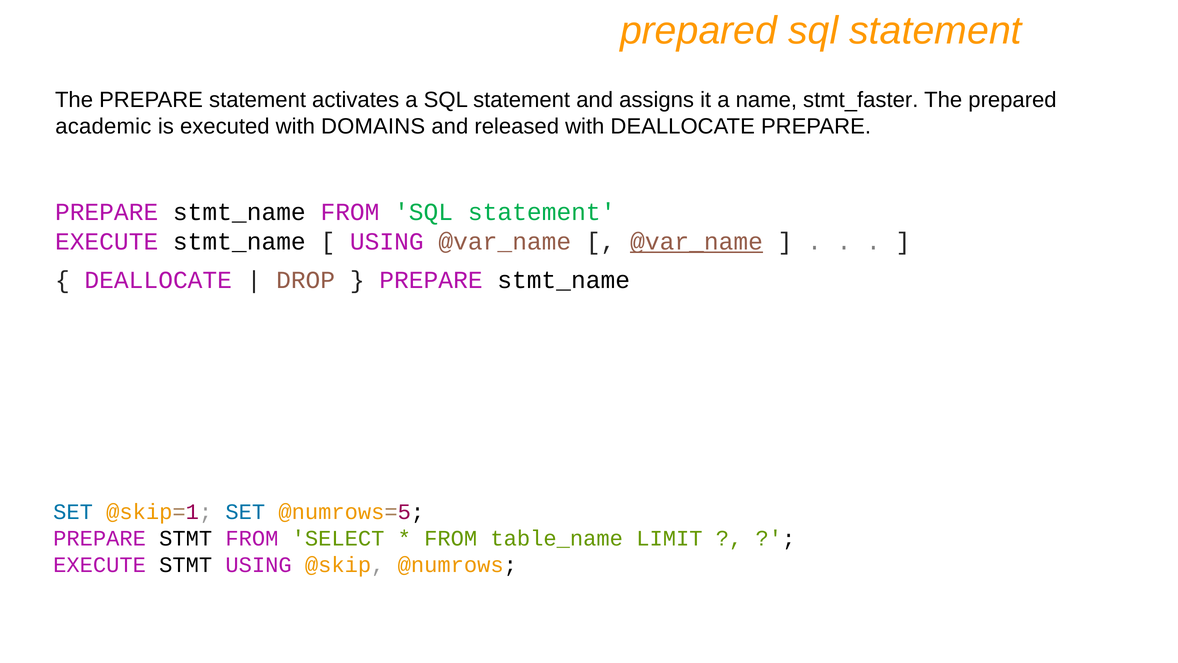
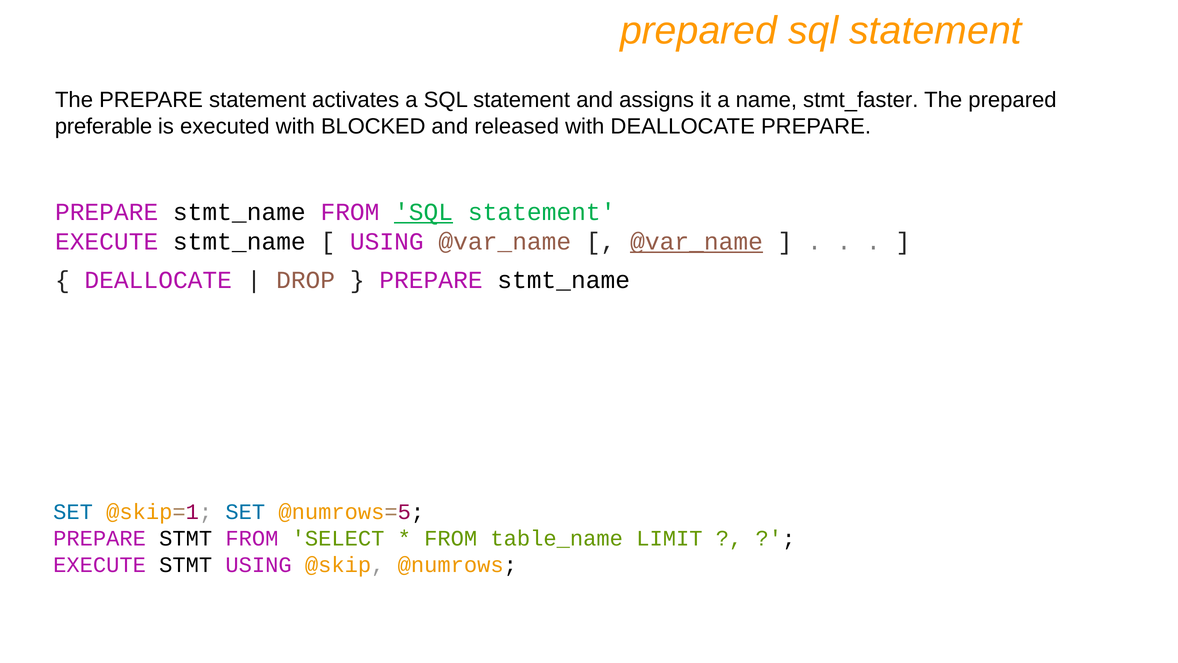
academic: academic -> preferable
DOMAINS: DOMAINS -> BLOCKED
SQL at (424, 212) underline: none -> present
